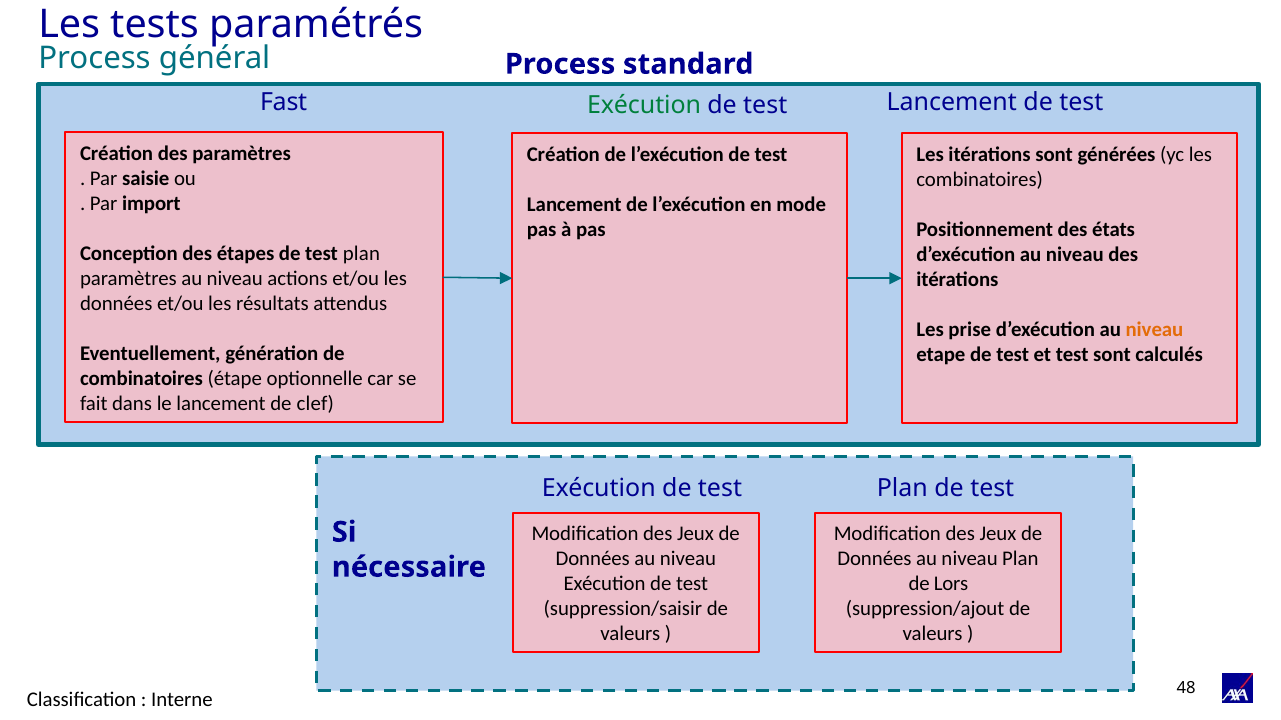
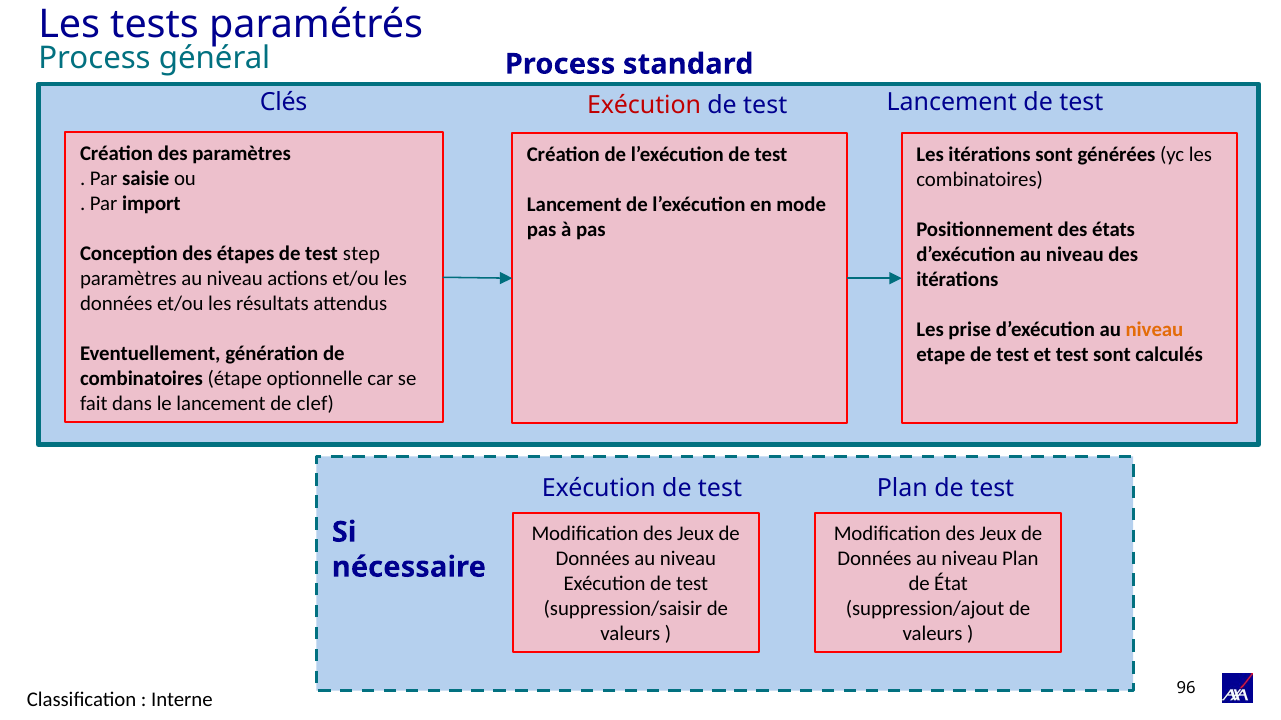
Fast: Fast -> Clés
Exécution at (644, 105) colour: green -> red
test plan: plan -> step
Lors: Lors -> État
48: 48 -> 96
